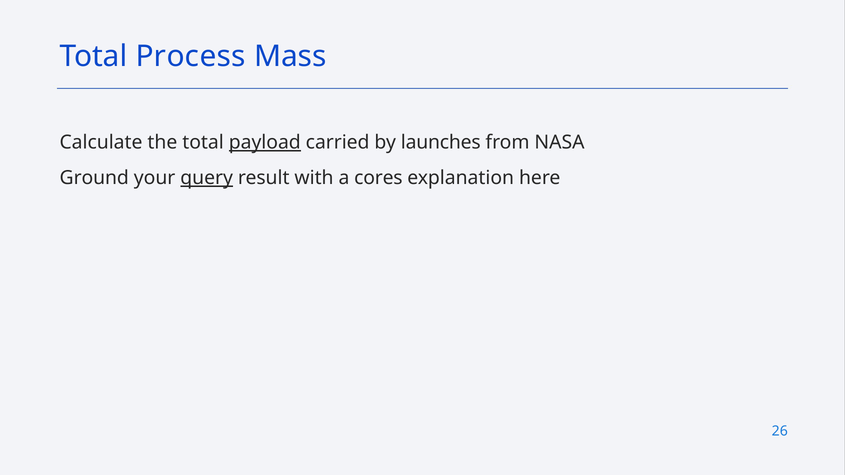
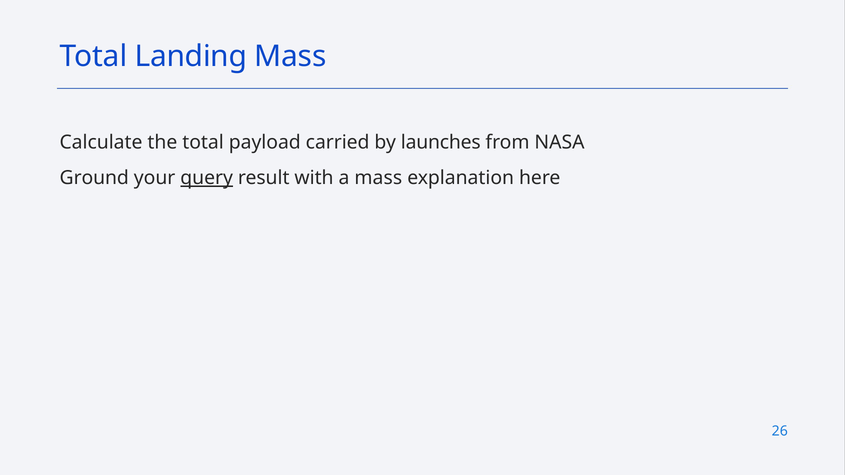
Process: Process -> Landing
payload underline: present -> none
a cores: cores -> mass
